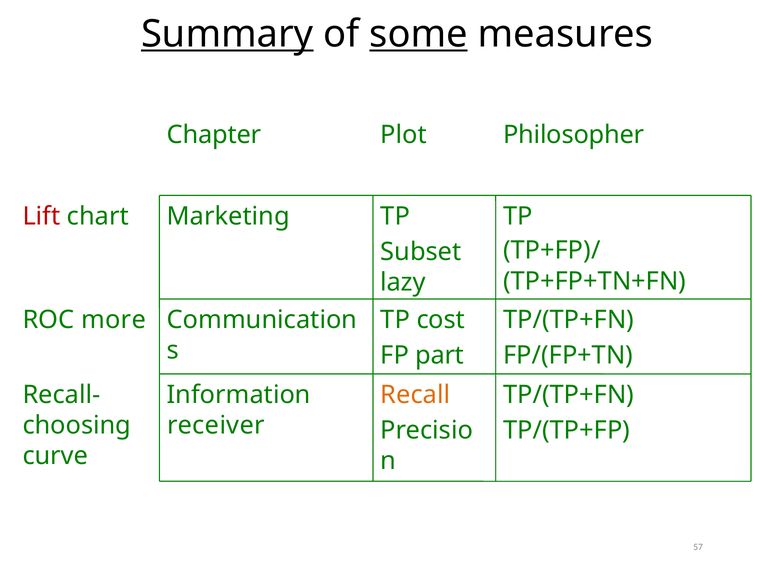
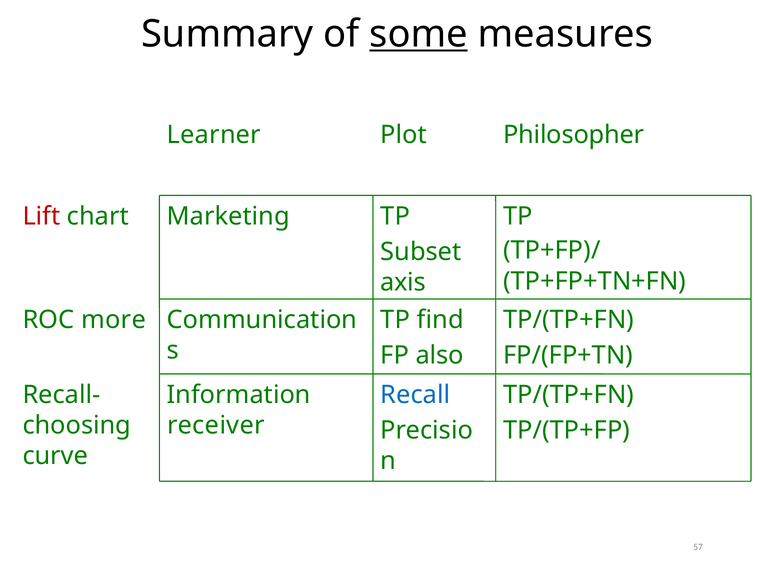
Summary underline: present -> none
Chapter: Chapter -> Learner
lazy: lazy -> axis
cost: cost -> find
part: part -> also
Recall colour: orange -> blue
